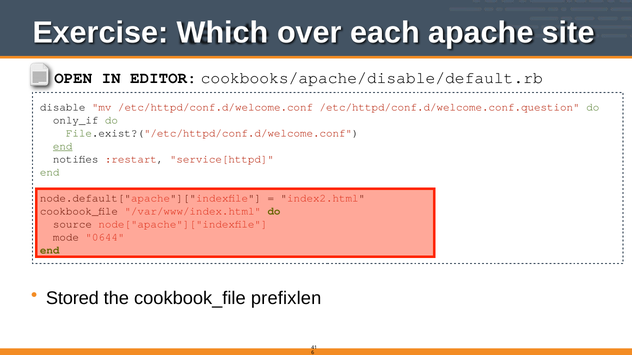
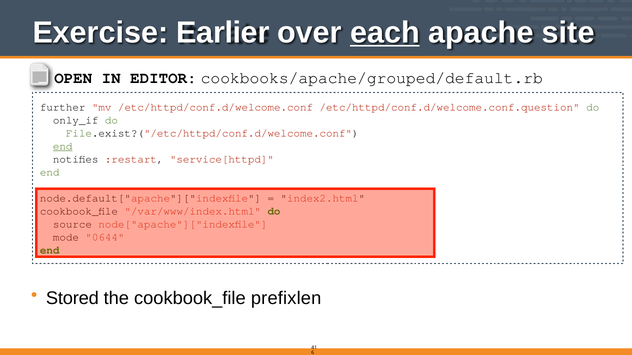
Which: Which -> Earlier
each underline: none -> present
cookbooks/apache/disable/default.rb: cookbooks/apache/disable/default.rb -> cookbooks/apache/grouped/default.rb
disable: disable -> further
